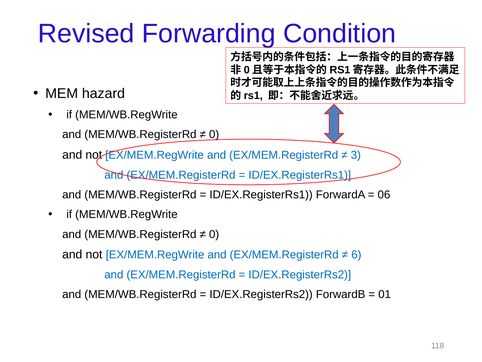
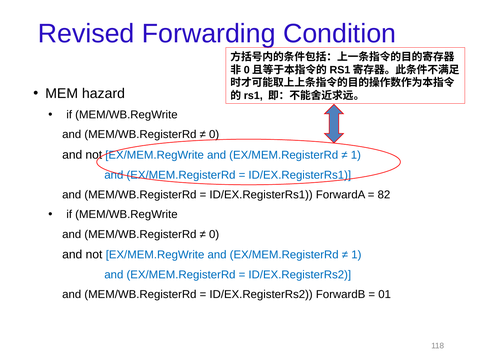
3 at (356, 155): 3 -> 1
06: 06 -> 82
6 at (356, 255): 6 -> 1
